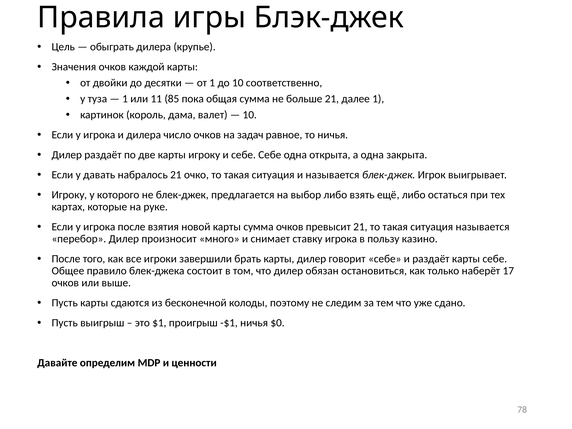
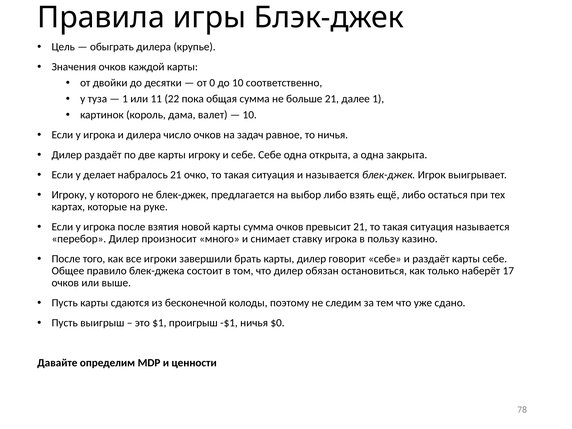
от 1: 1 -> 0
85: 85 -> 22
давать: давать -> делает
